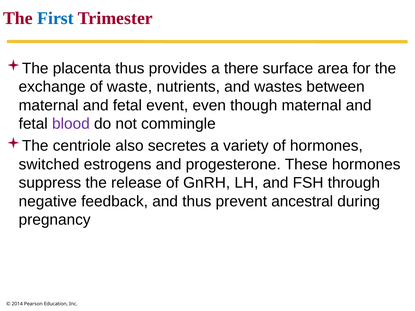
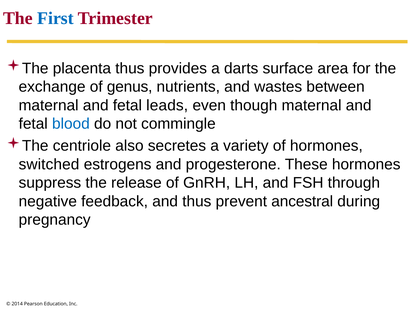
there: there -> darts
waste: waste -> genus
event: event -> leads
blood colour: purple -> blue
